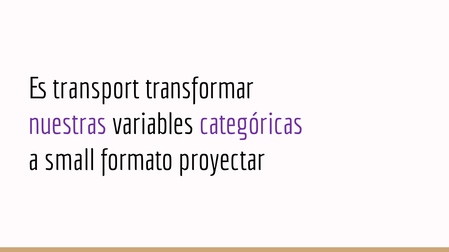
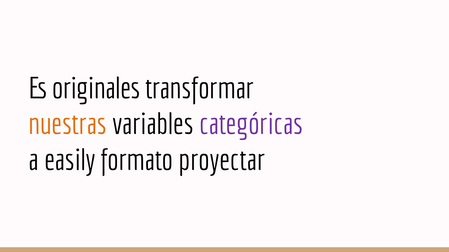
transport: transport -> originales
nuestras colour: purple -> orange
small: small -> easily
